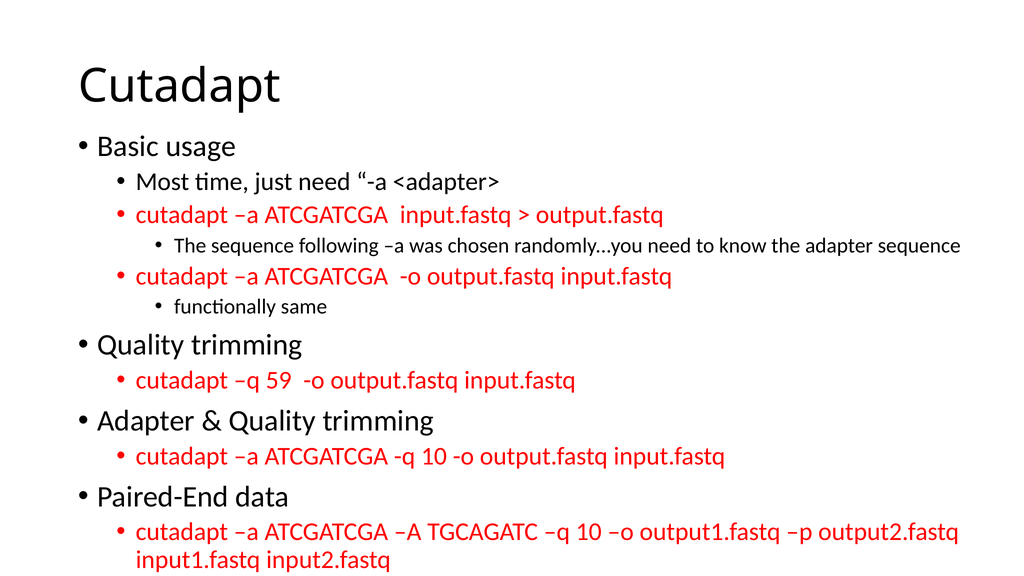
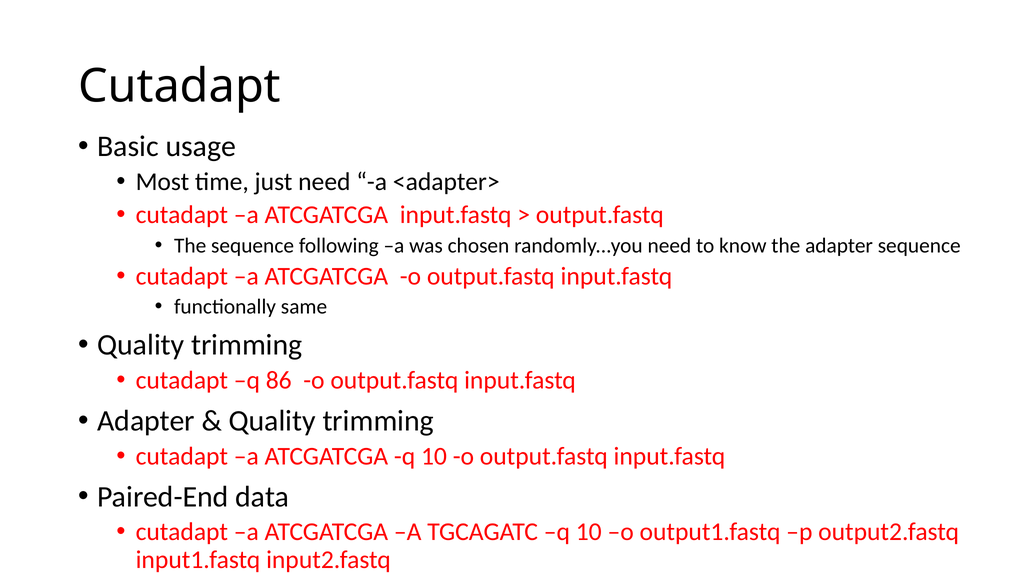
59: 59 -> 86
